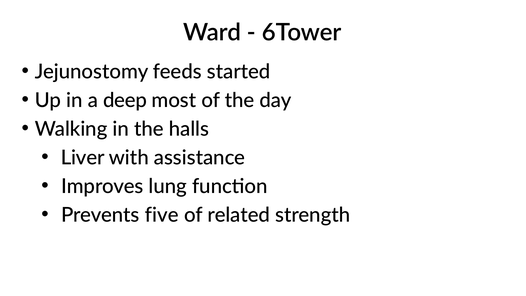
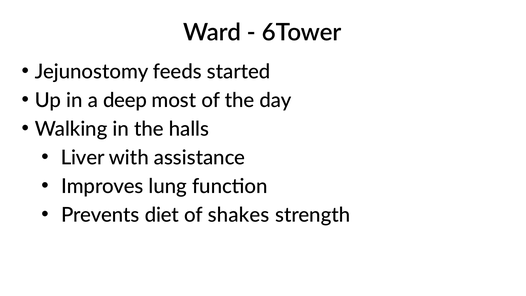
five: five -> diet
related: related -> shakes
